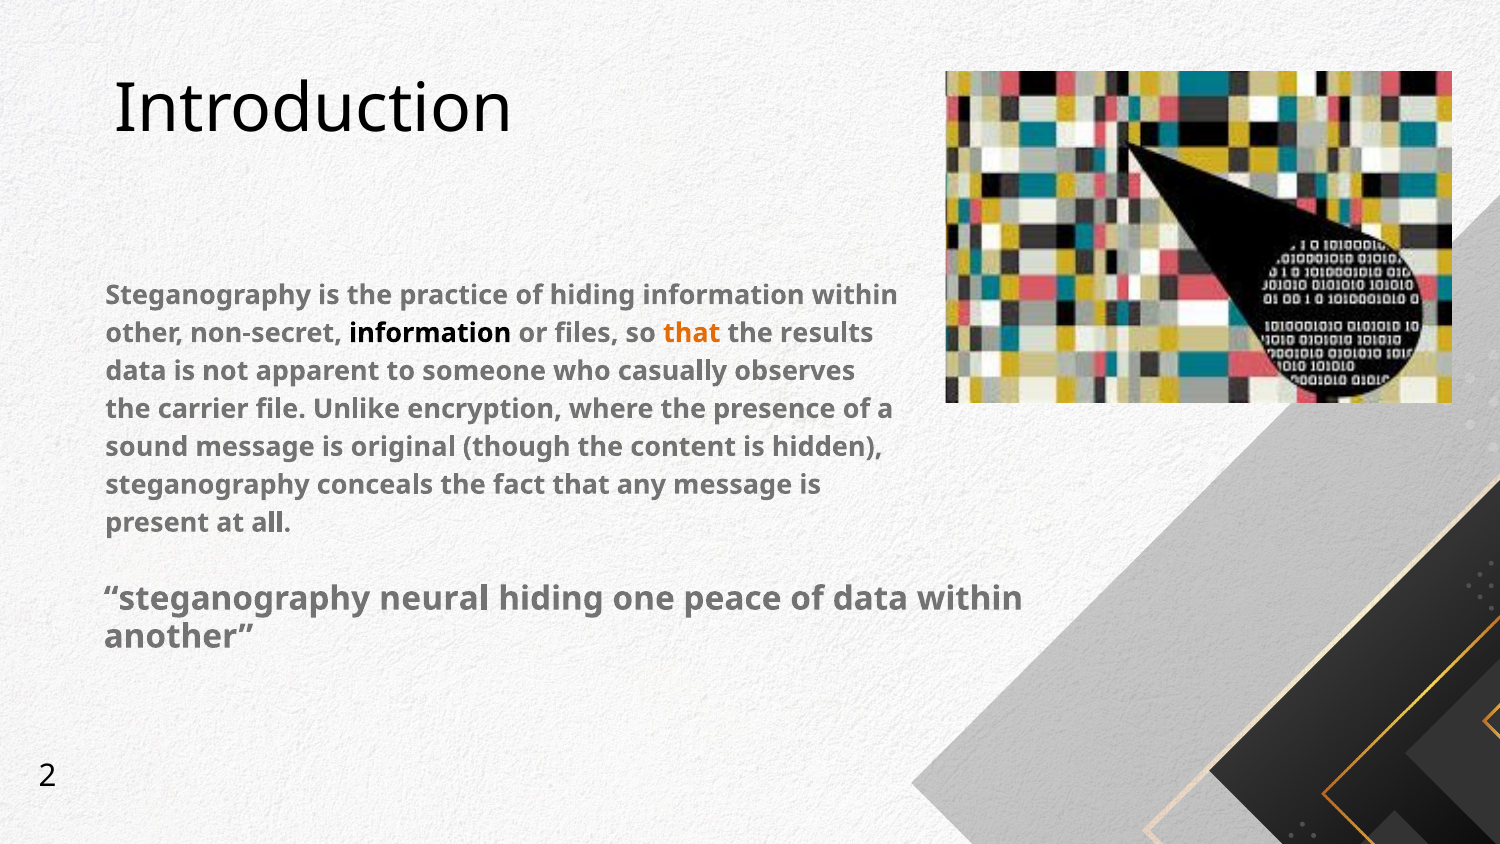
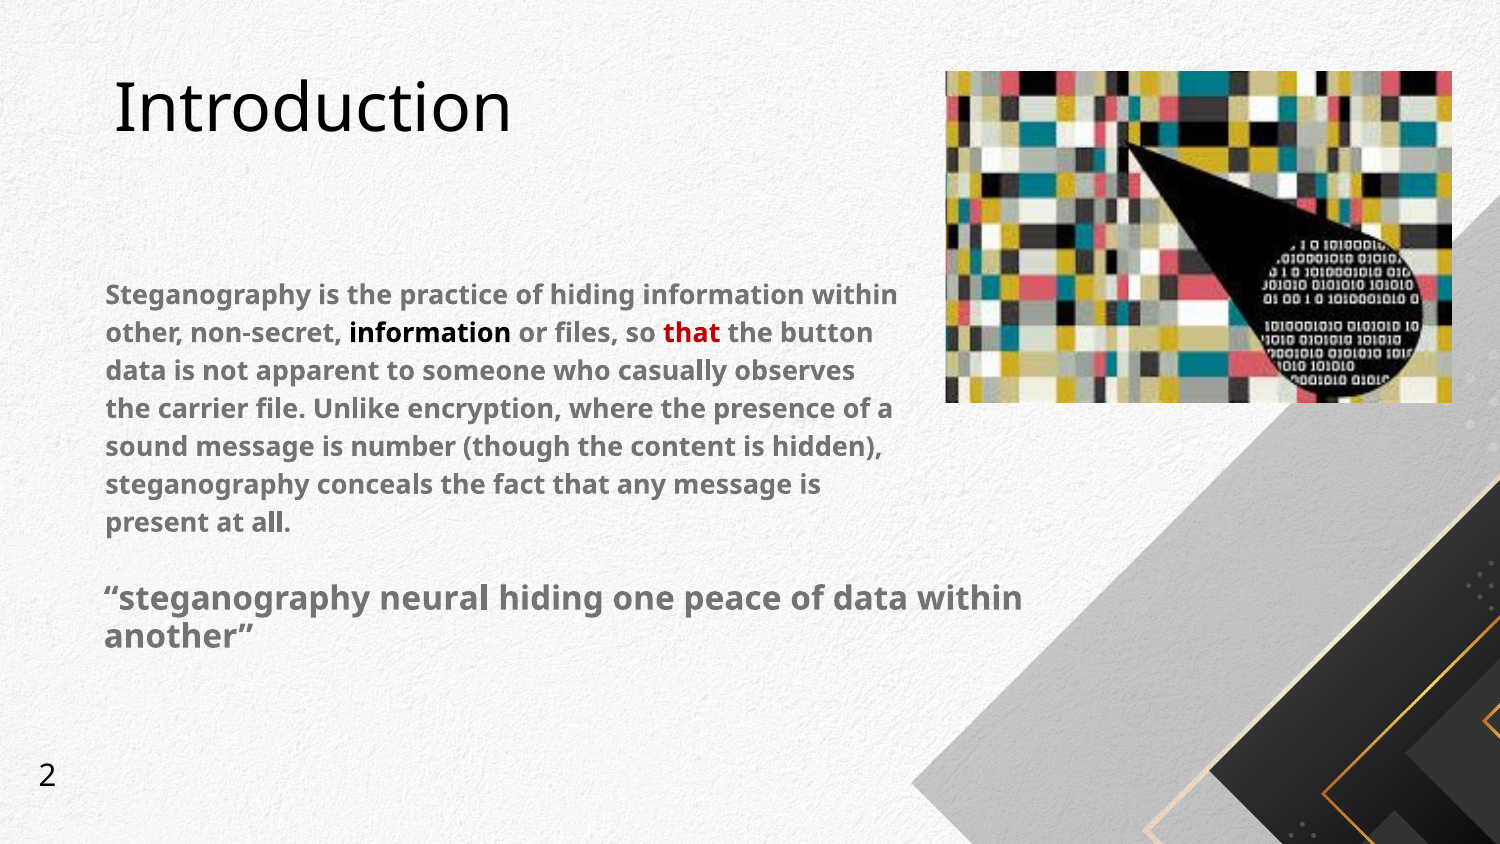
that at (692, 333) colour: orange -> red
results: results -> button
original: original -> number
